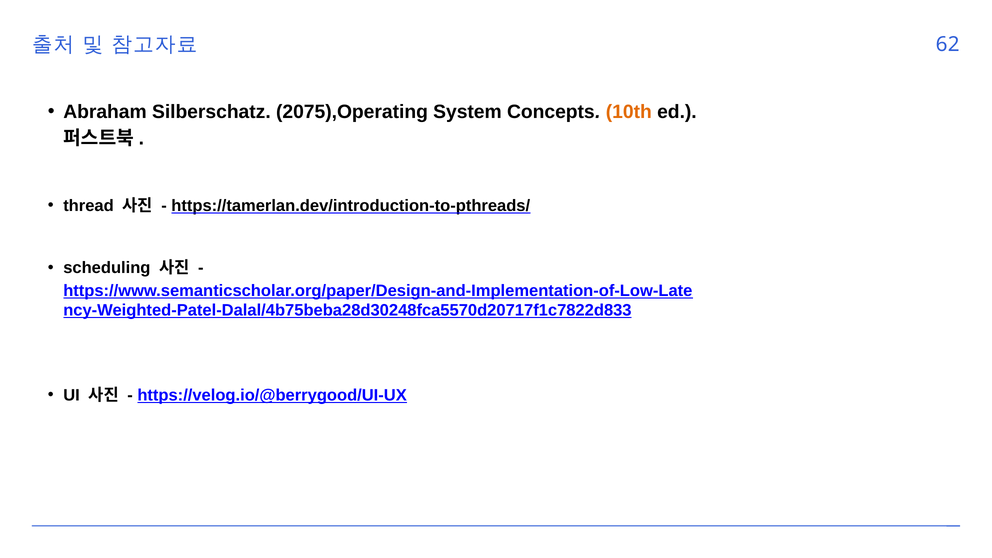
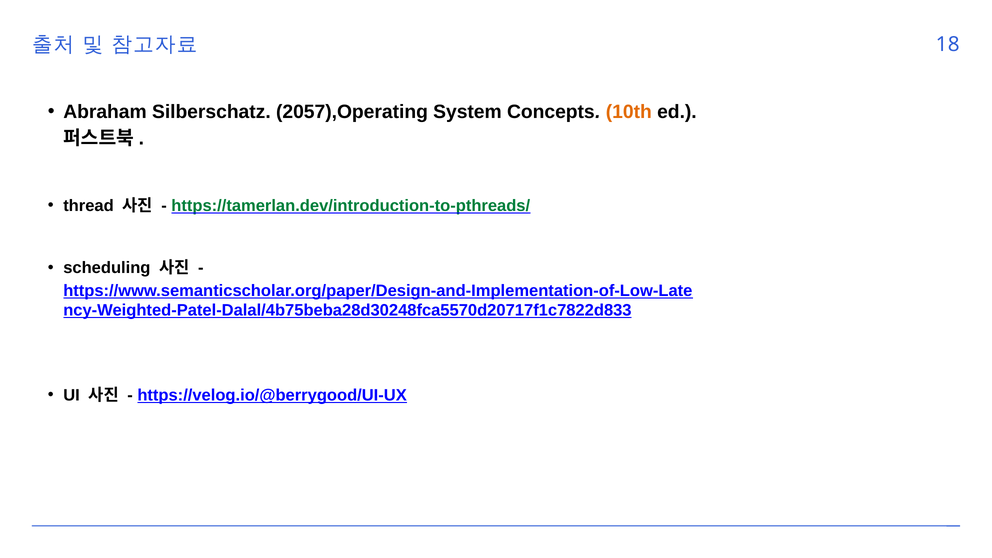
62: 62 -> 18
2075),Operating: 2075),Operating -> 2057),Operating
https://tamerlan.dev/introduction-to-pthreads/ colour: black -> green
